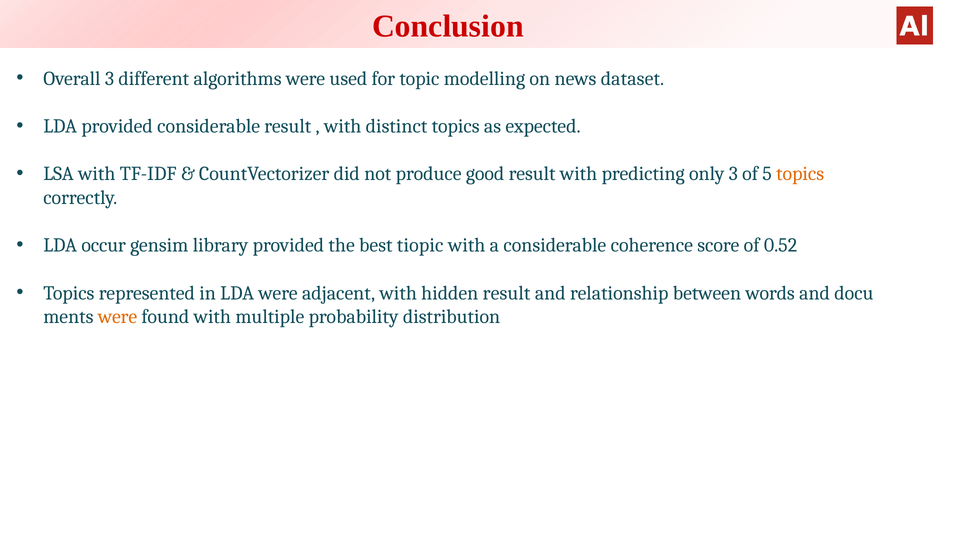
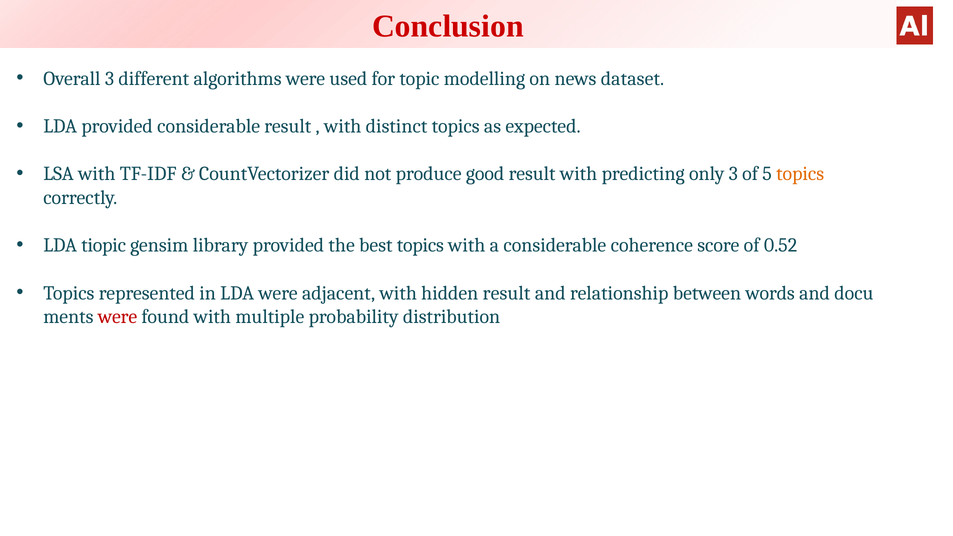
occur: occur -> tiopic
best tiopic: tiopic -> topics
were at (118, 317) colour: orange -> red
